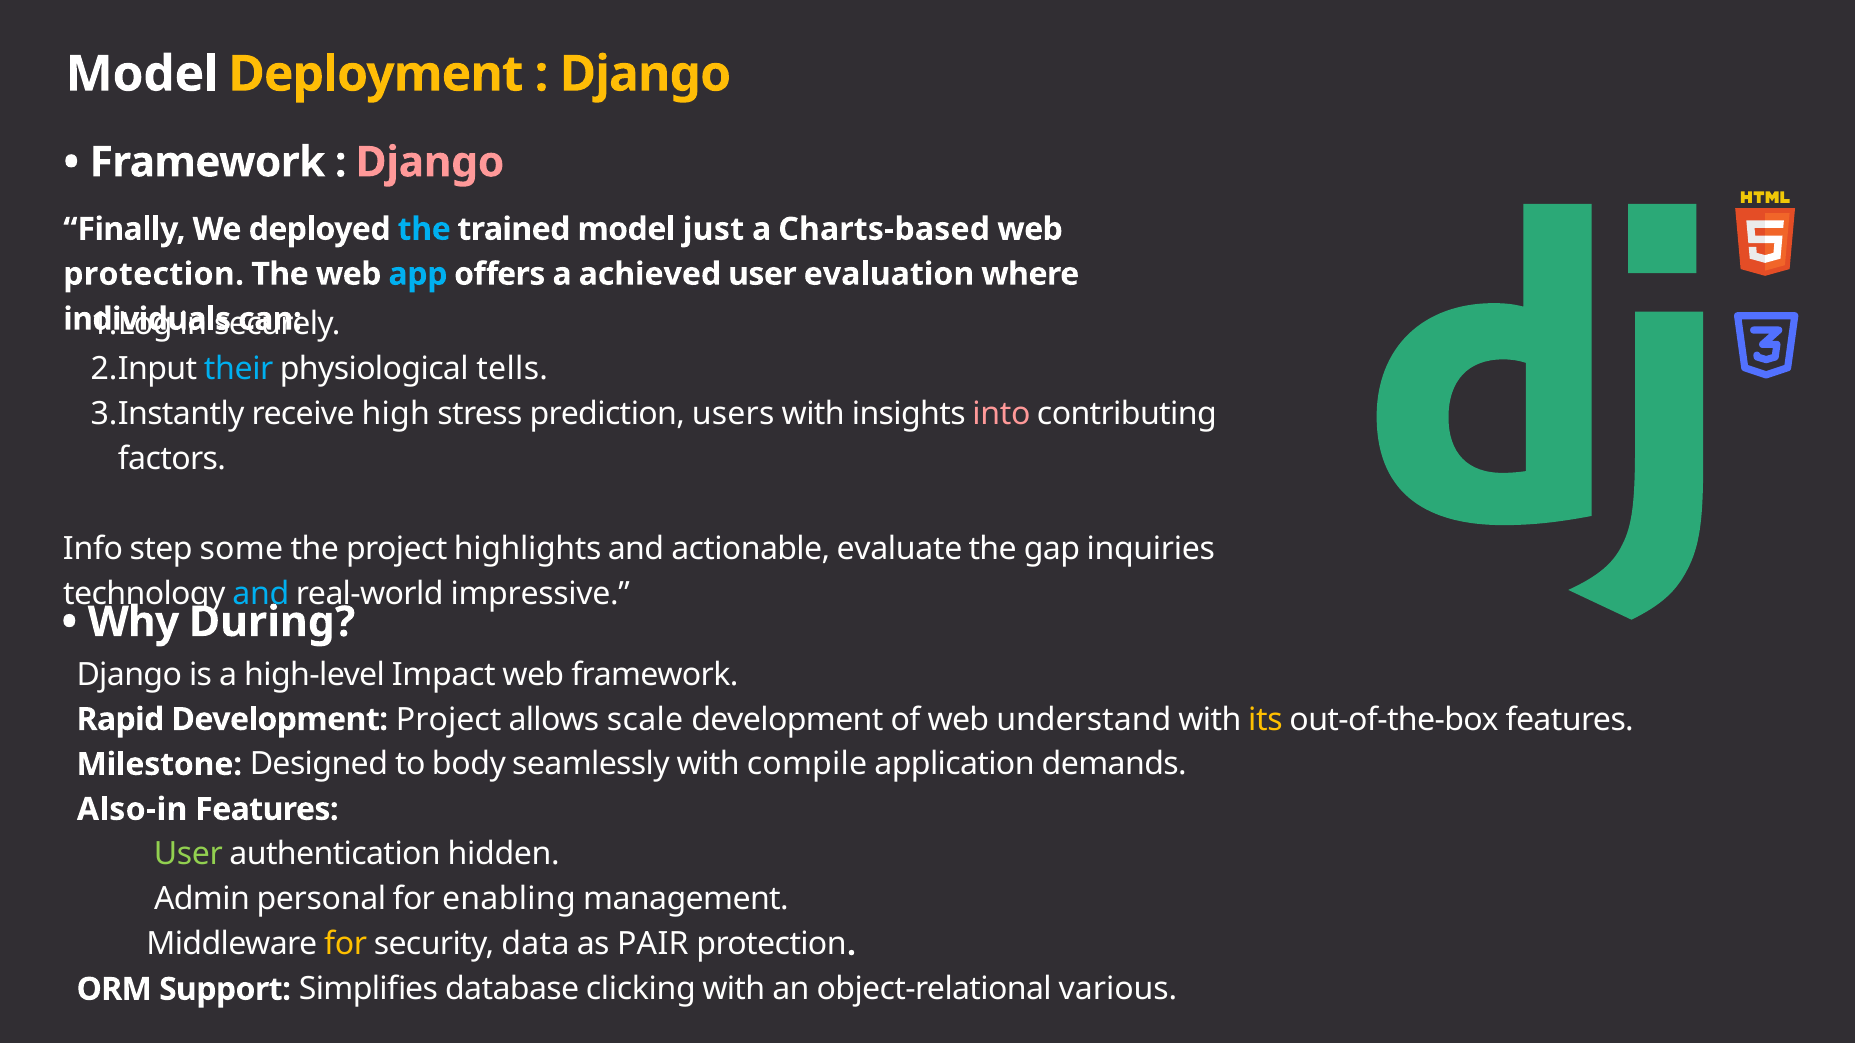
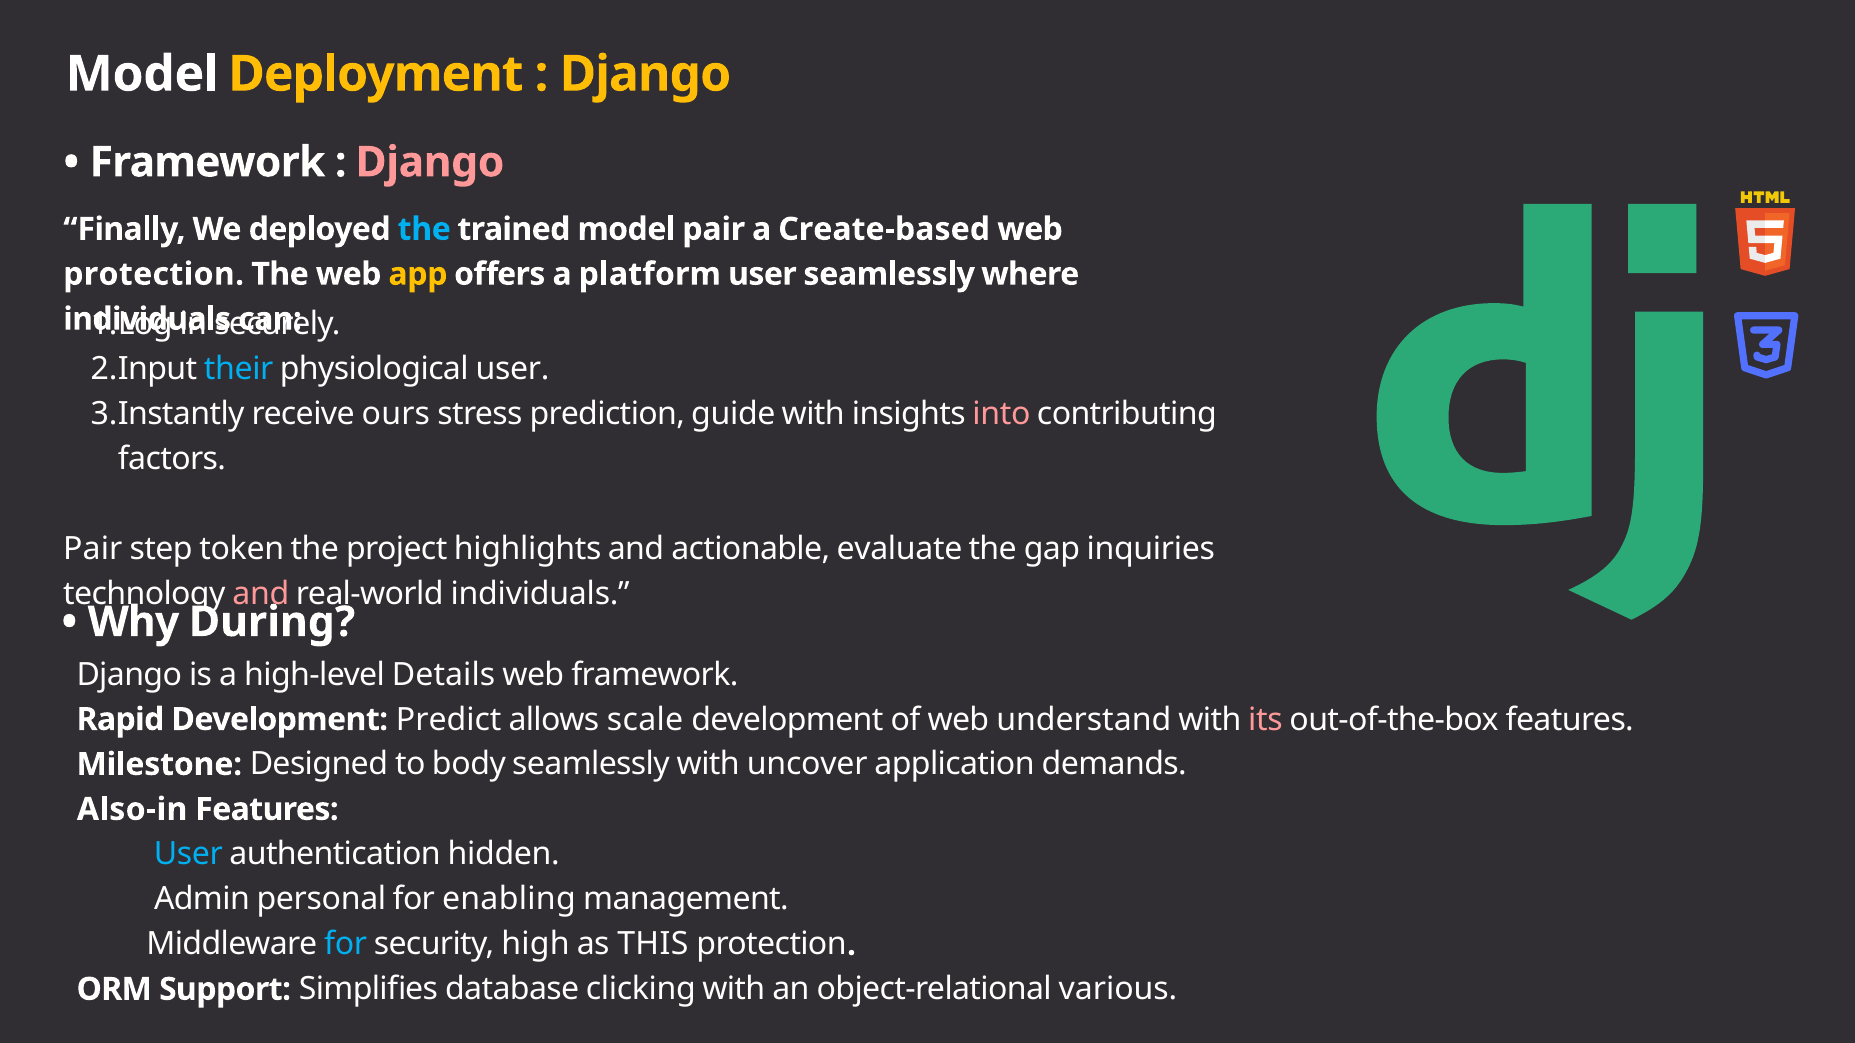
model just: just -> pair
Charts-based: Charts-based -> Create-based
app colour: light blue -> yellow
achieved: achieved -> platform
user evaluation: evaluation -> seamlessly
physiological tells: tells -> user
high: high -> ours
users: users -> guide
Info at (93, 549): Info -> Pair
some: some -> token
and at (261, 594) colour: light blue -> pink
real-world impressive: impressive -> individuals
Impact: Impact -> Details
Development Project: Project -> Predict
its colour: yellow -> pink
compile: compile -> uncover
User at (188, 855) colour: light green -> light blue
for at (346, 945) colour: yellow -> light blue
data: data -> high
PAIR: PAIR -> THIS
